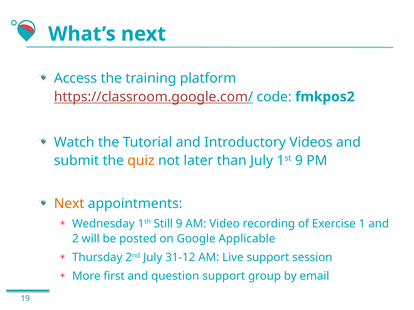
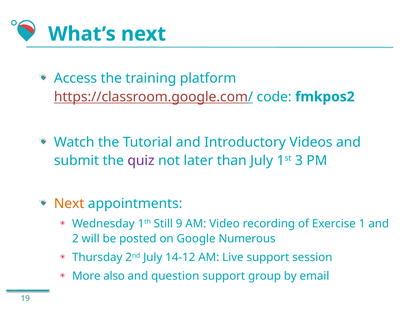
quiz colour: orange -> purple
1st 9: 9 -> 3
Applicable: Applicable -> Numerous
31-12: 31-12 -> 14-12
first: first -> also
